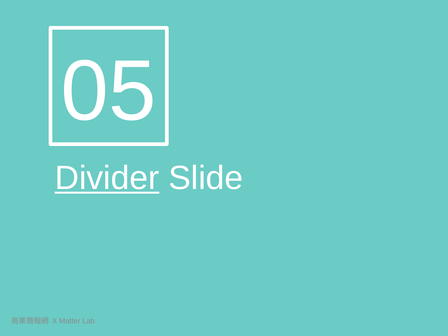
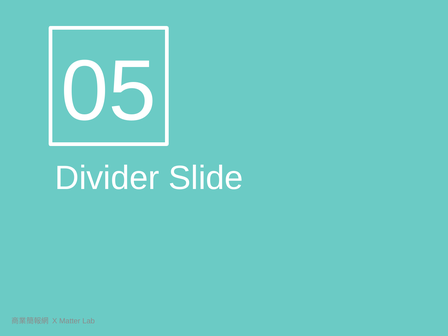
Divider underline: present -> none
